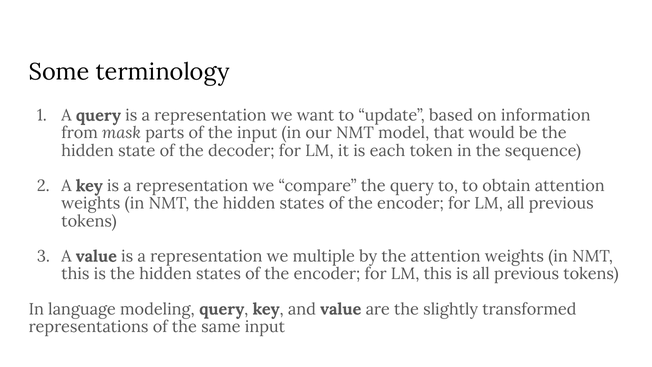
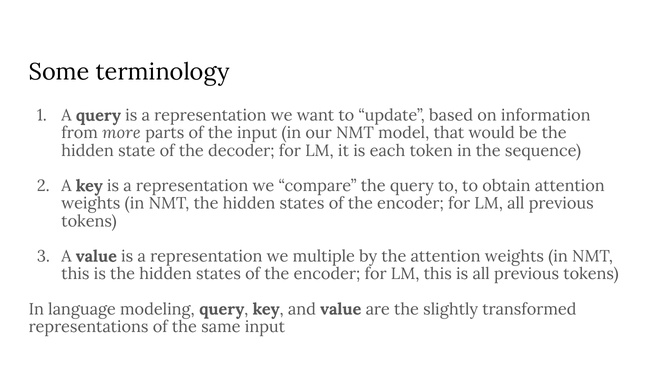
mask: mask -> more
